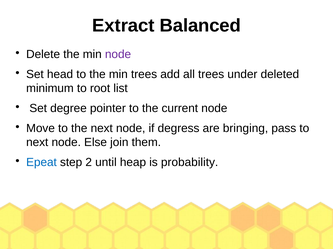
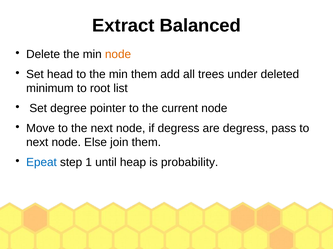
node at (118, 54) colour: purple -> orange
min trees: trees -> them
are bringing: bringing -> degress
2: 2 -> 1
